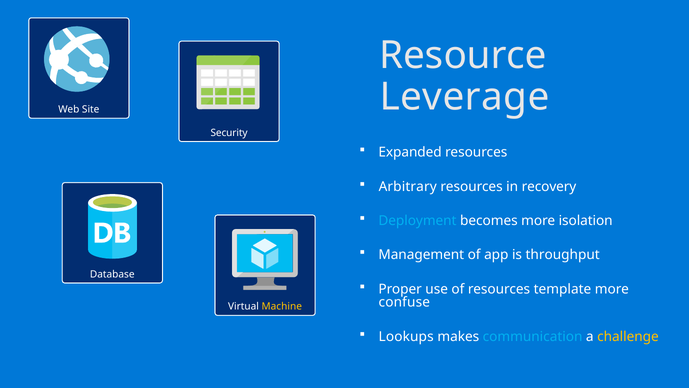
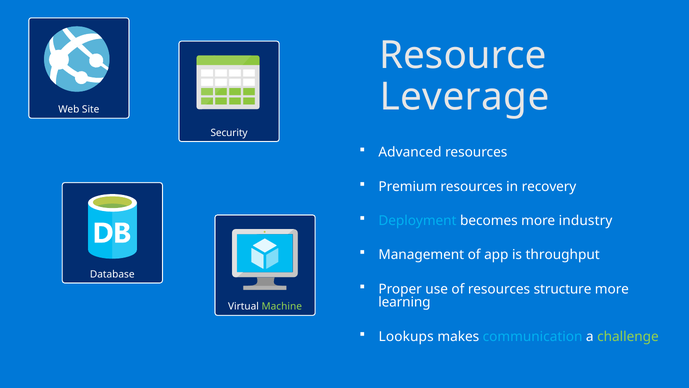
Expanded: Expanded -> Advanced
Arbitrary: Arbitrary -> Premium
isolation: isolation -> industry
template: template -> structure
confuse: confuse -> learning
Machine colour: yellow -> light green
challenge colour: yellow -> light green
